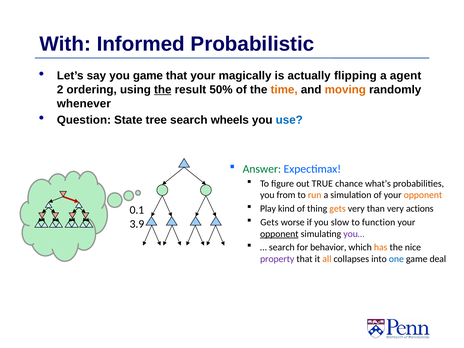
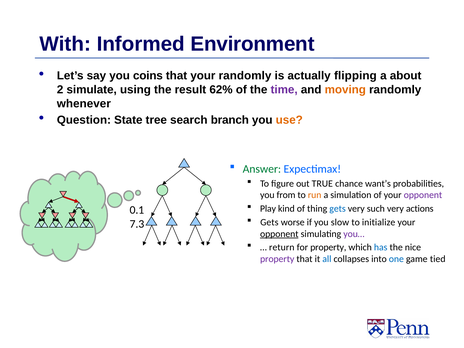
Probabilistic: Probabilistic -> Environment
you game: game -> coins
your magically: magically -> randomly
agent: agent -> about
ordering: ordering -> simulate
the at (163, 90) underline: present -> none
50%: 50% -> 62%
time colour: orange -> purple
wheels: wheels -> branch
use colour: blue -> orange
what’s: what’s -> want’s
opponent at (423, 195) colour: orange -> purple
gets at (338, 209) colour: orange -> blue
than: than -> such
function: function -> initialize
3.9: 3.9 -> 7.3
search at (282, 247): search -> return
for behavior: behavior -> property
has colour: orange -> blue
all colour: orange -> blue
deal: deal -> tied
